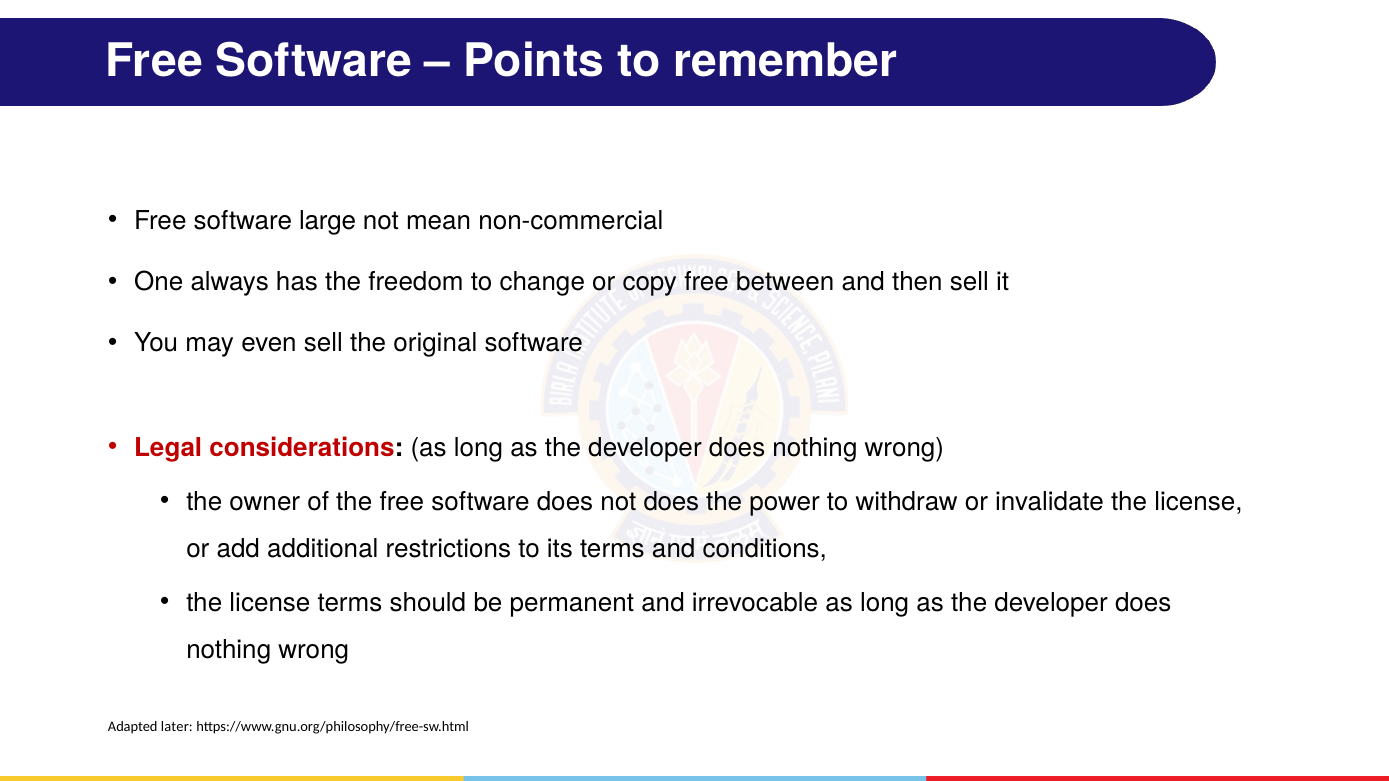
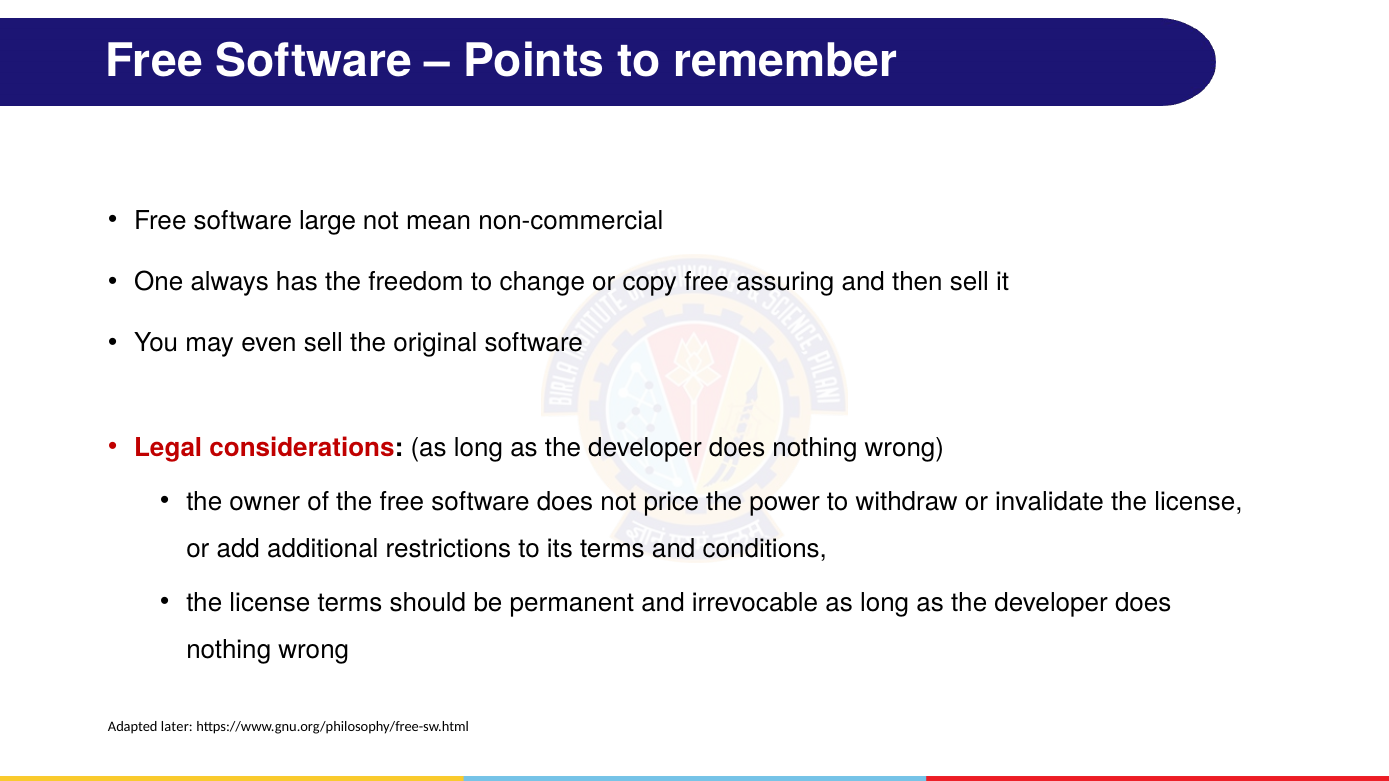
between: between -> assuring
not does: does -> price
